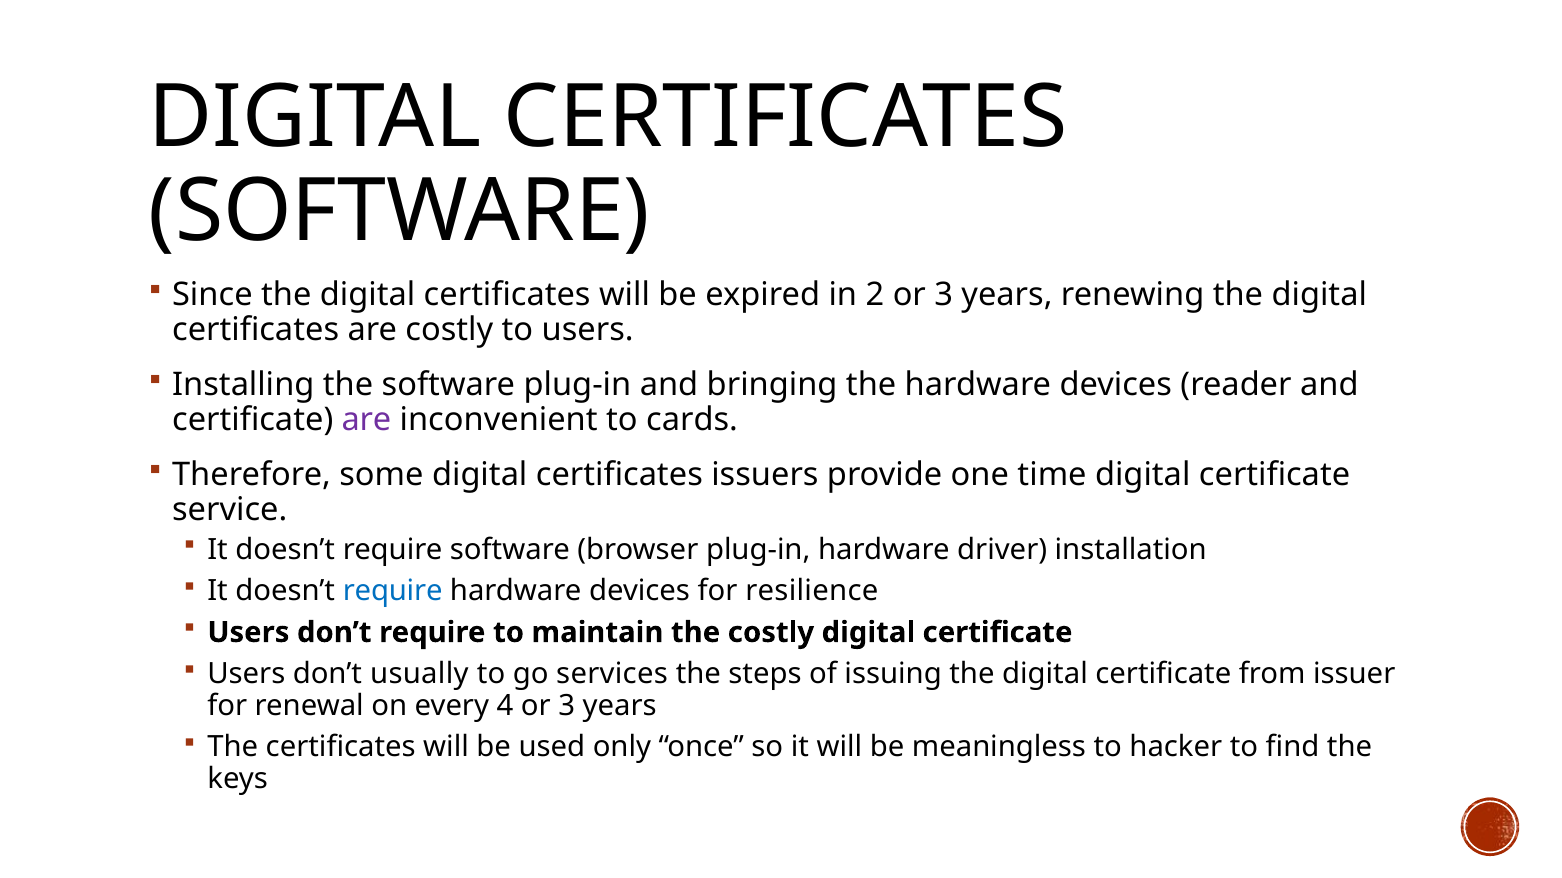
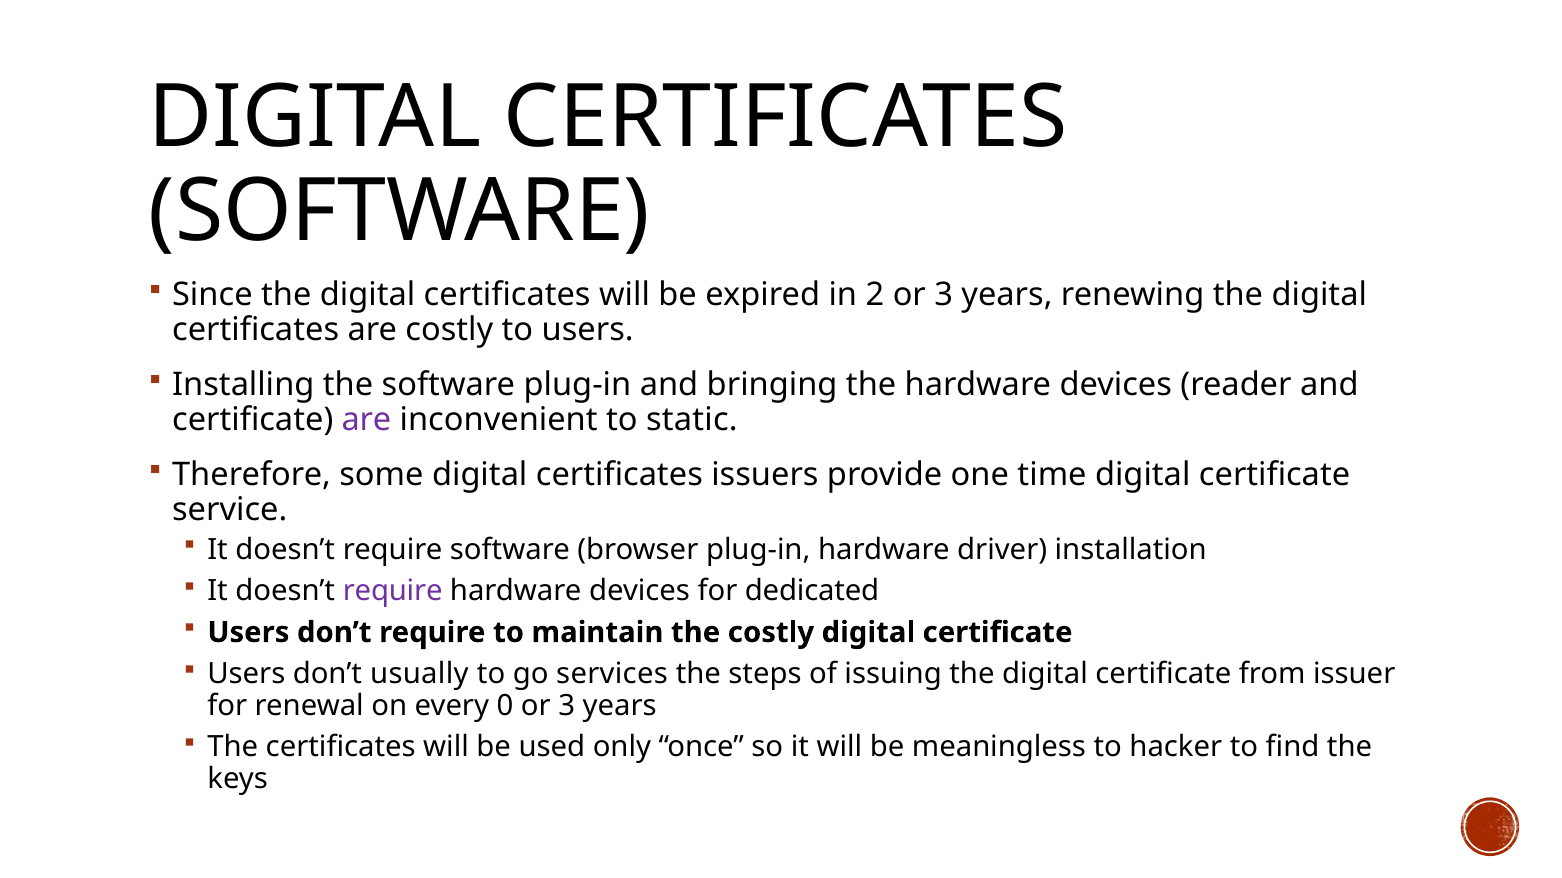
cards: cards -> static
require at (393, 591) colour: blue -> purple
resilience: resilience -> dedicated
4: 4 -> 0
